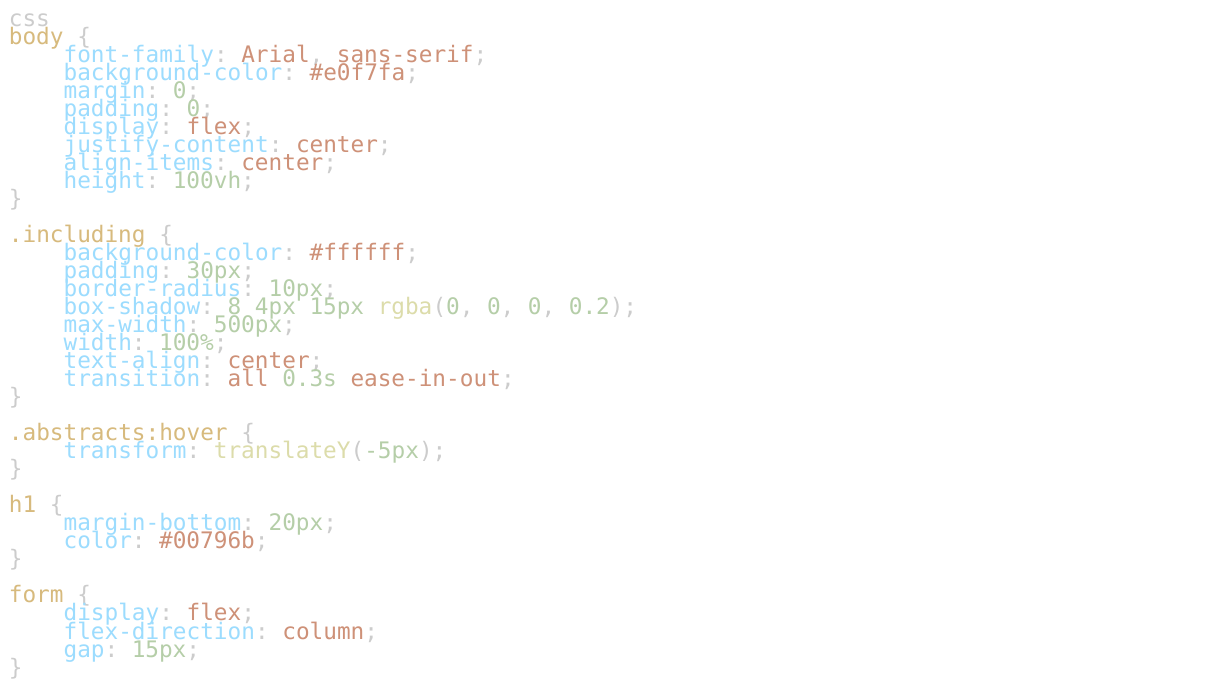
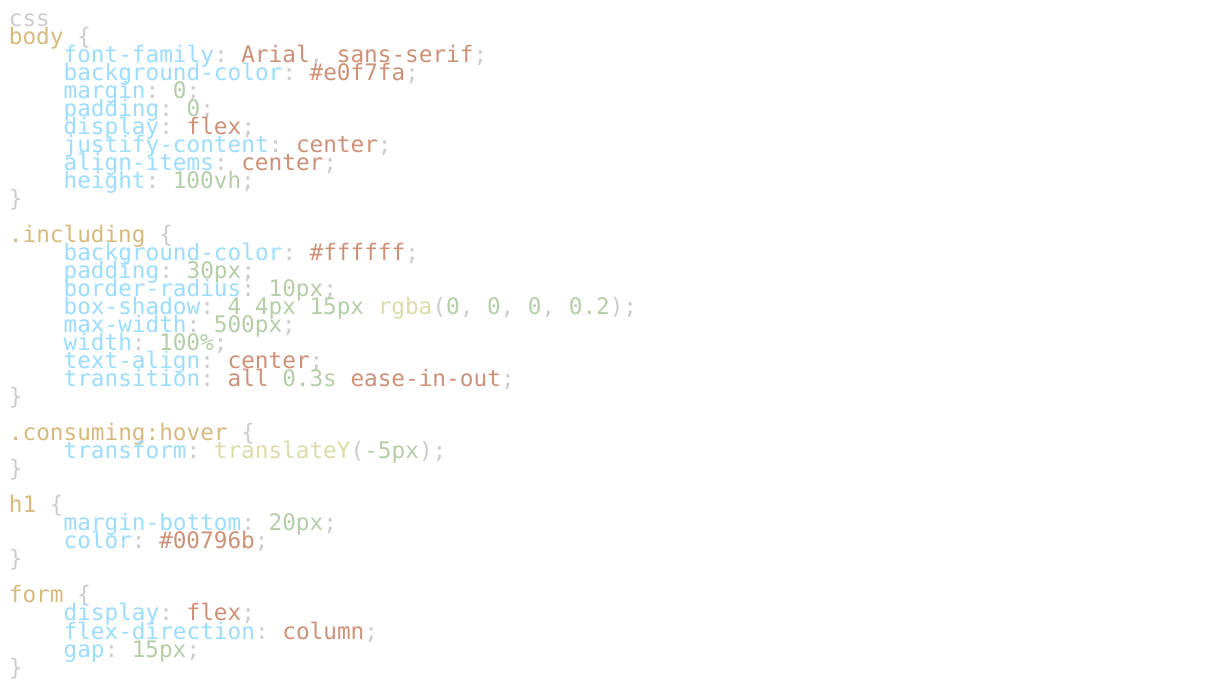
8: 8 -> 4
.abstracts:hover: .abstracts:hover -> .consuming:hover
